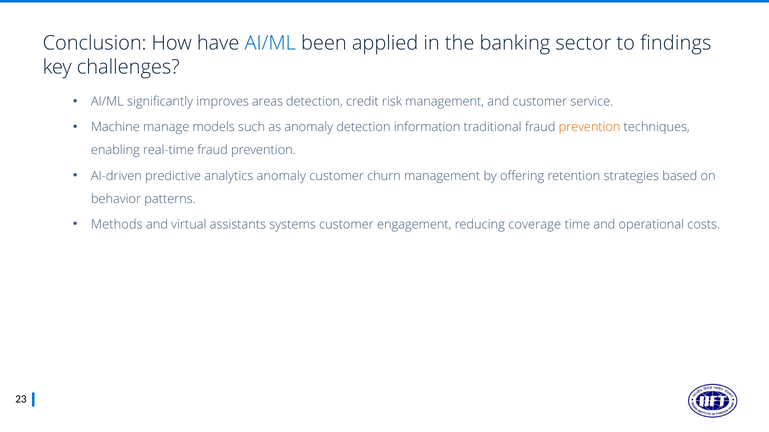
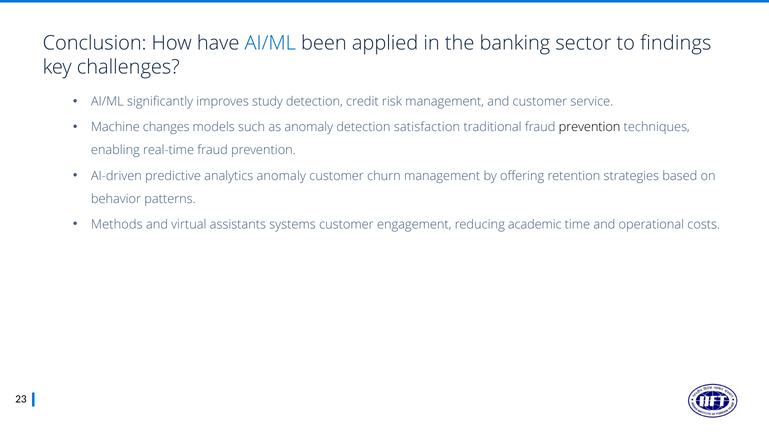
areas: areas -> study
manage: manage -> changes
information: information -> satisfaction
prevention at (590, 127) colour: orange -> black
coverage: coverage -> academic
